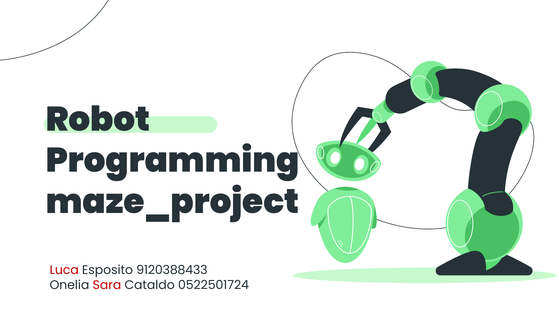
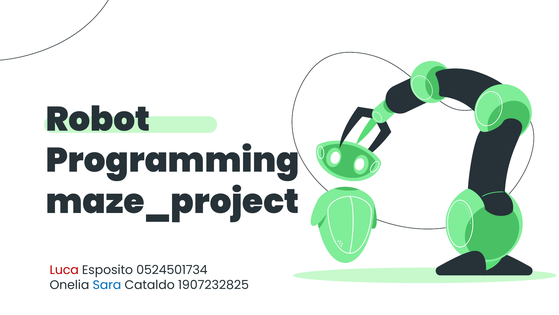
9120388433: 9120388433 -> 0524501734
Sara colour: red -> blue
0522501724: 0522501724 -> 1907232825
